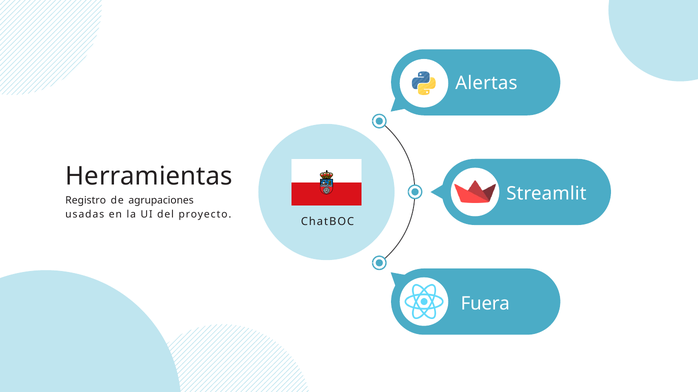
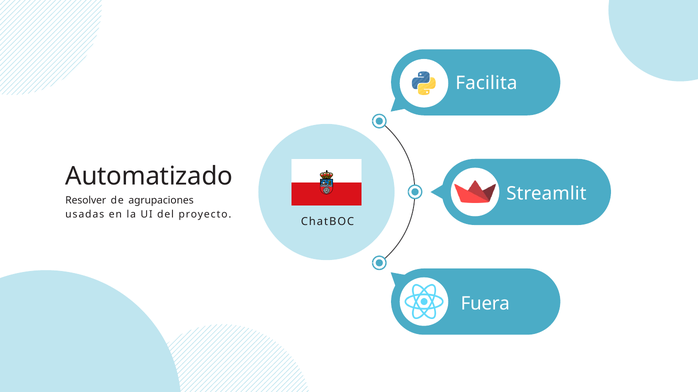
Alertas: Alertas -> Facilita
Herramientas: Herramientas -> Automatizado
Registro: Registro -> Resolver
